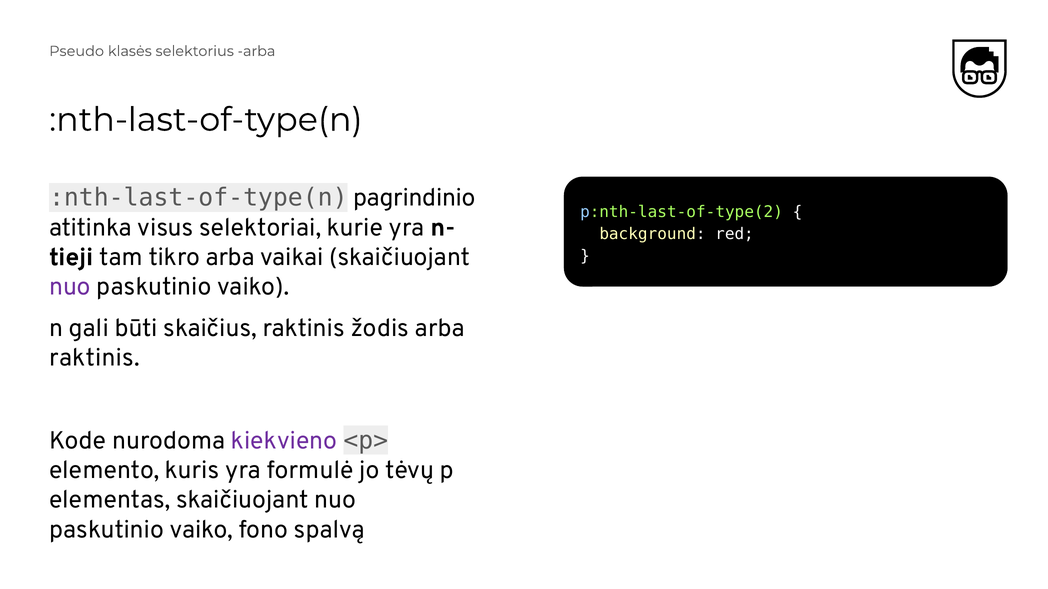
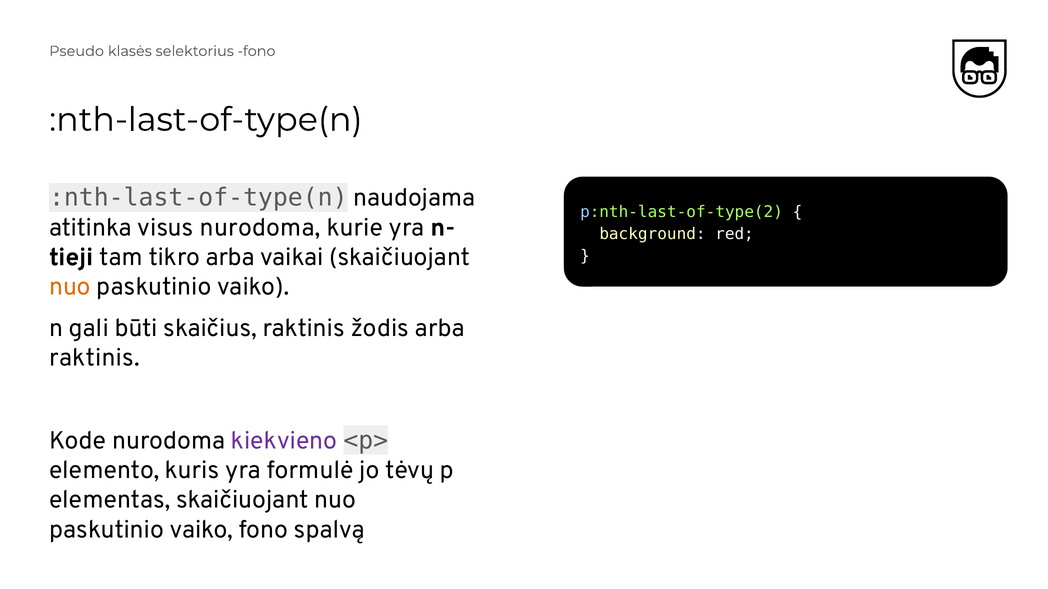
selektorius arba: arba -> fono
pagrindinio: pagrindinio -> naudojama
visus selektoriai: selektoriai -> nurodoma
nuo at (70, 287) colour: purple -> orange
